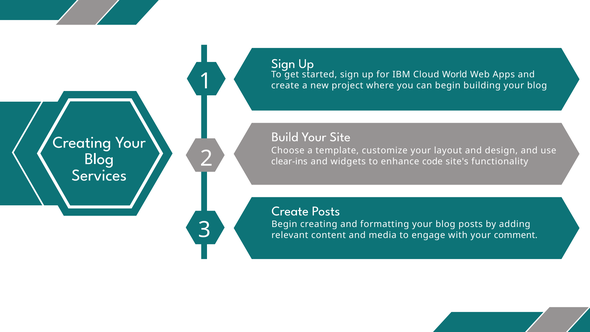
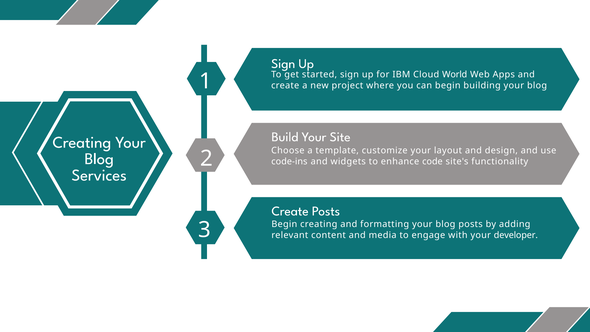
clear-ins: clear-ins -> code-ins
comment: comment -> developer
